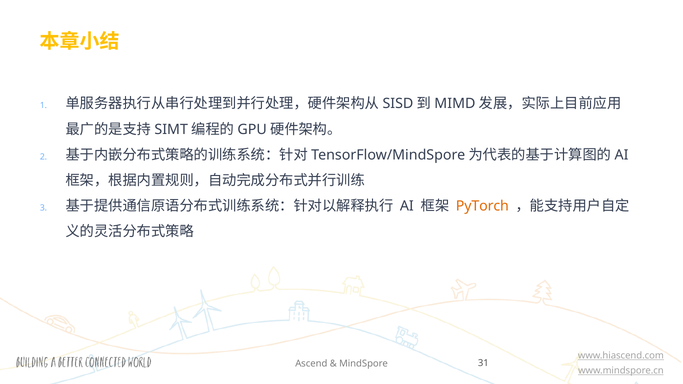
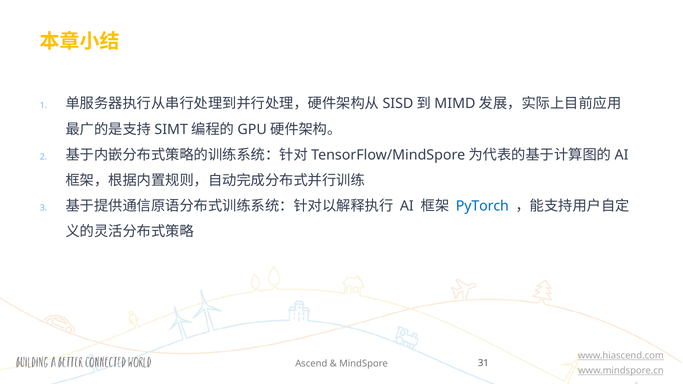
PyTorch colour: orange -> blue
